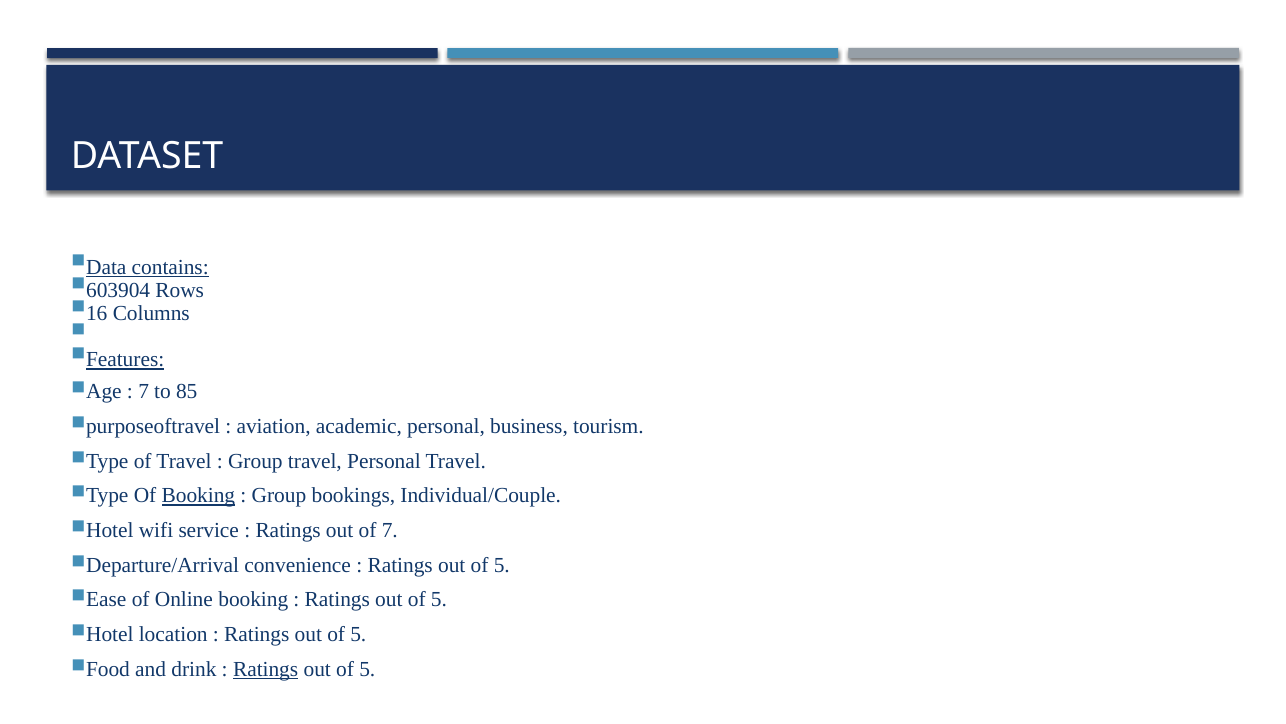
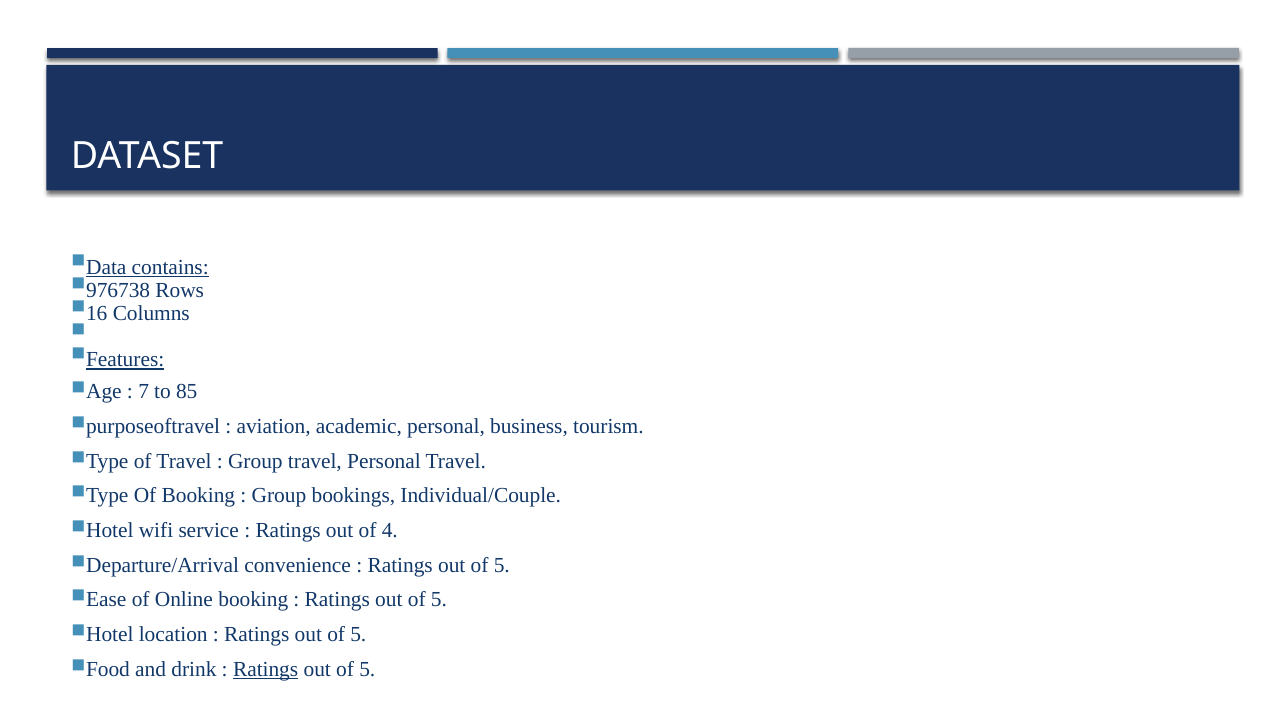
603904: 603904 -> 976738
Booking at (198, 495) underline: present -> none
of 7: 7 -> 4
